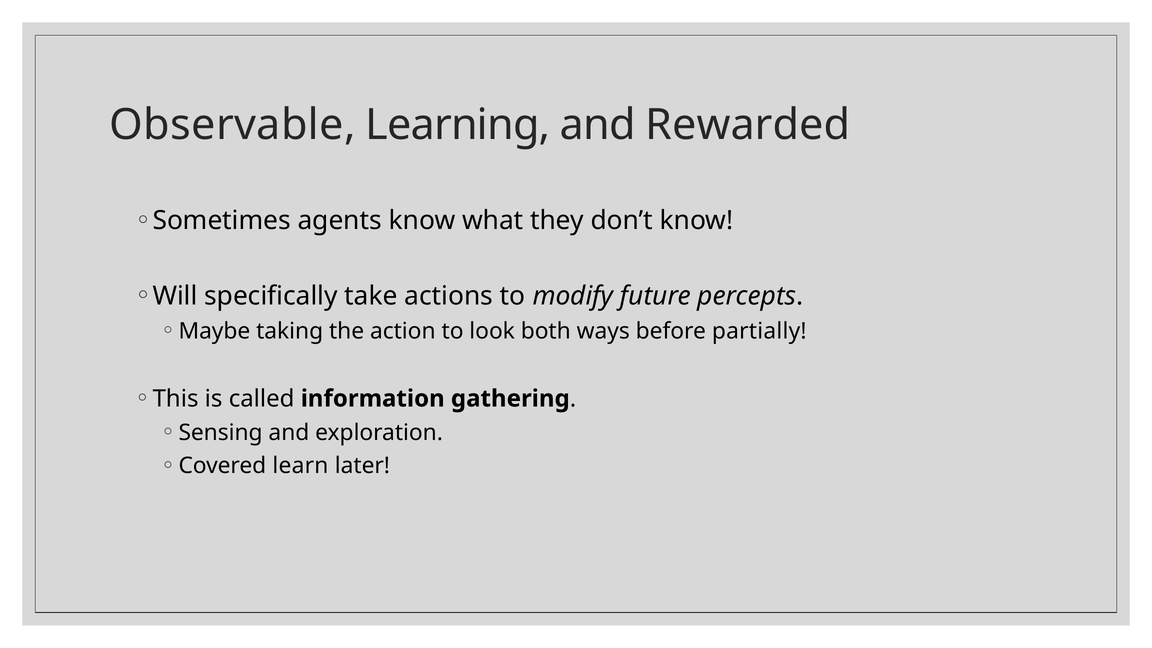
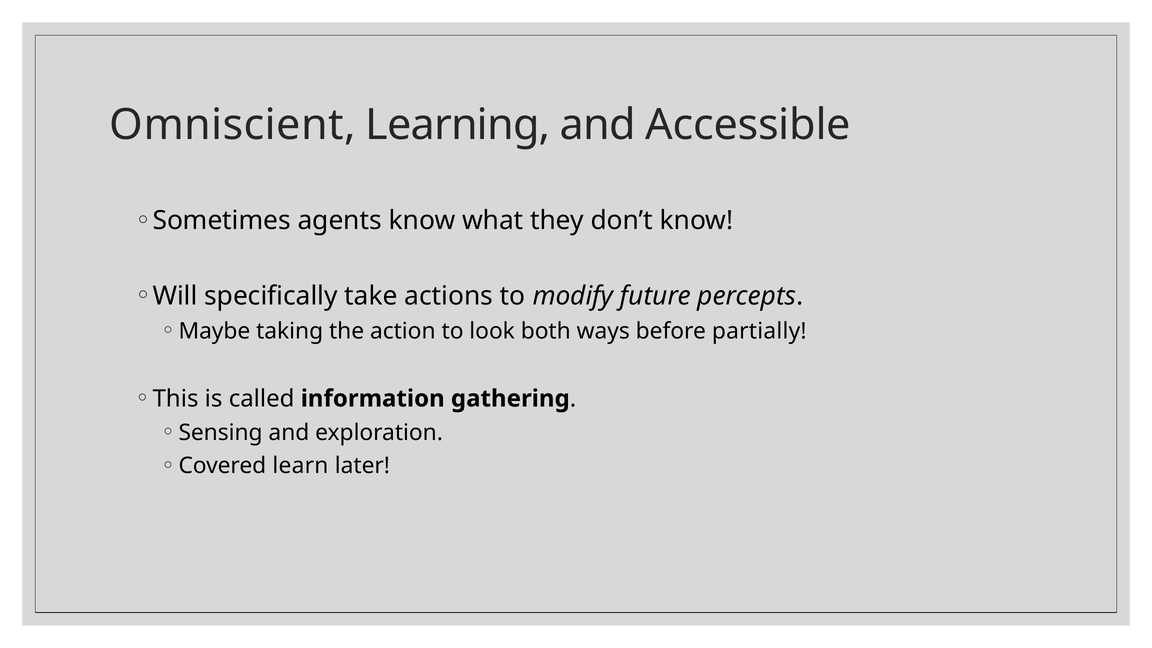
Observable: Observable -> Omniscient
Rewarded: Rewarded -> Accessible
